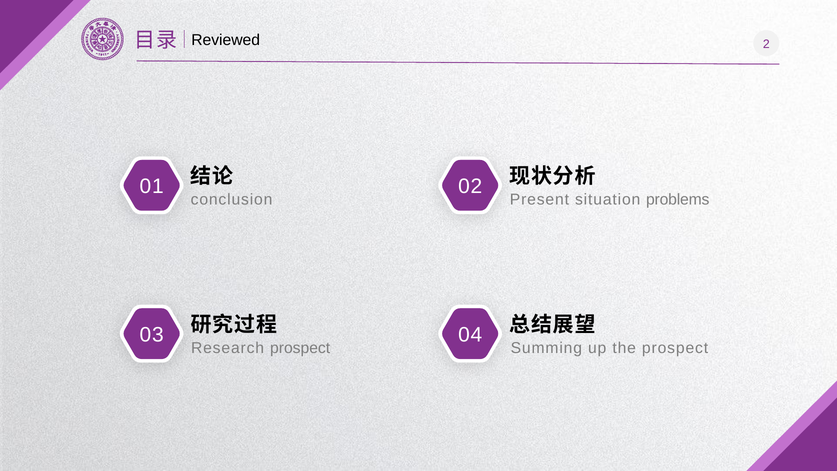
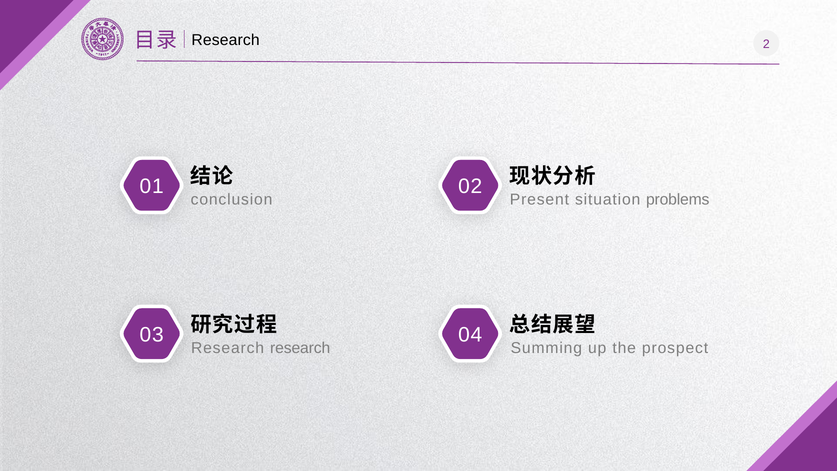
Reviewed at (226, 40): Reviewed -> Research
prospect at (300, 348): prospect -> research
